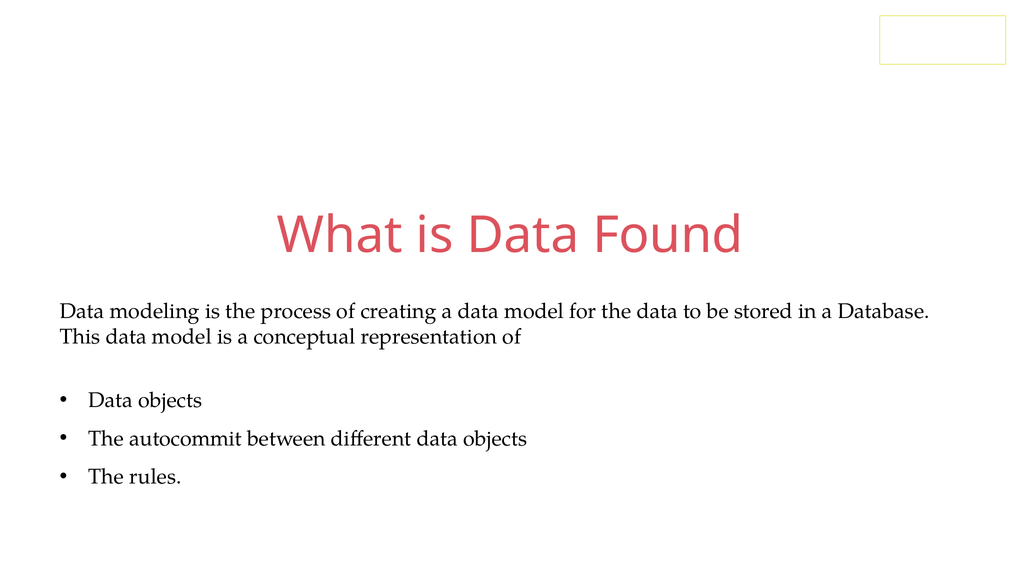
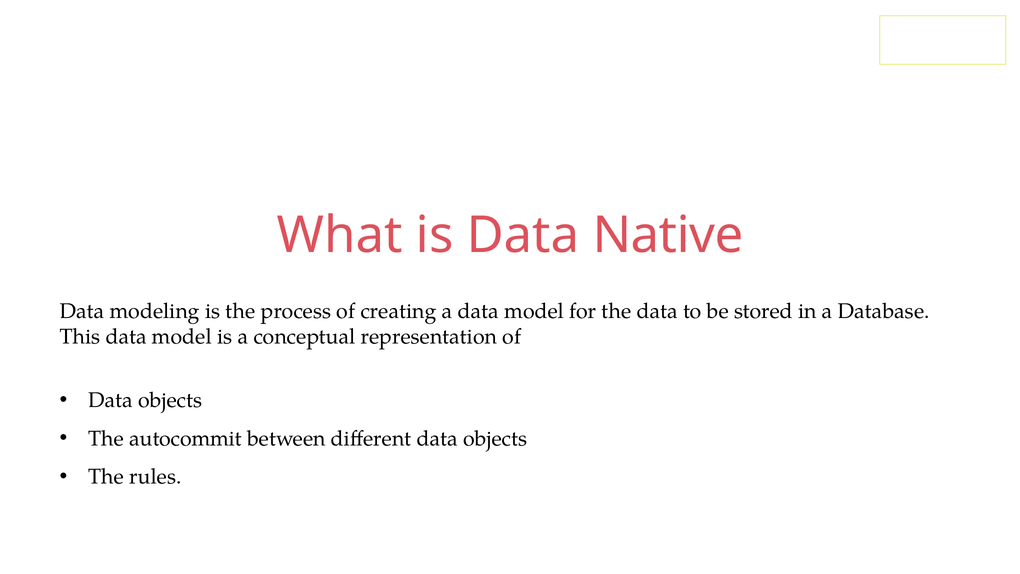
Found: Found -> Native
